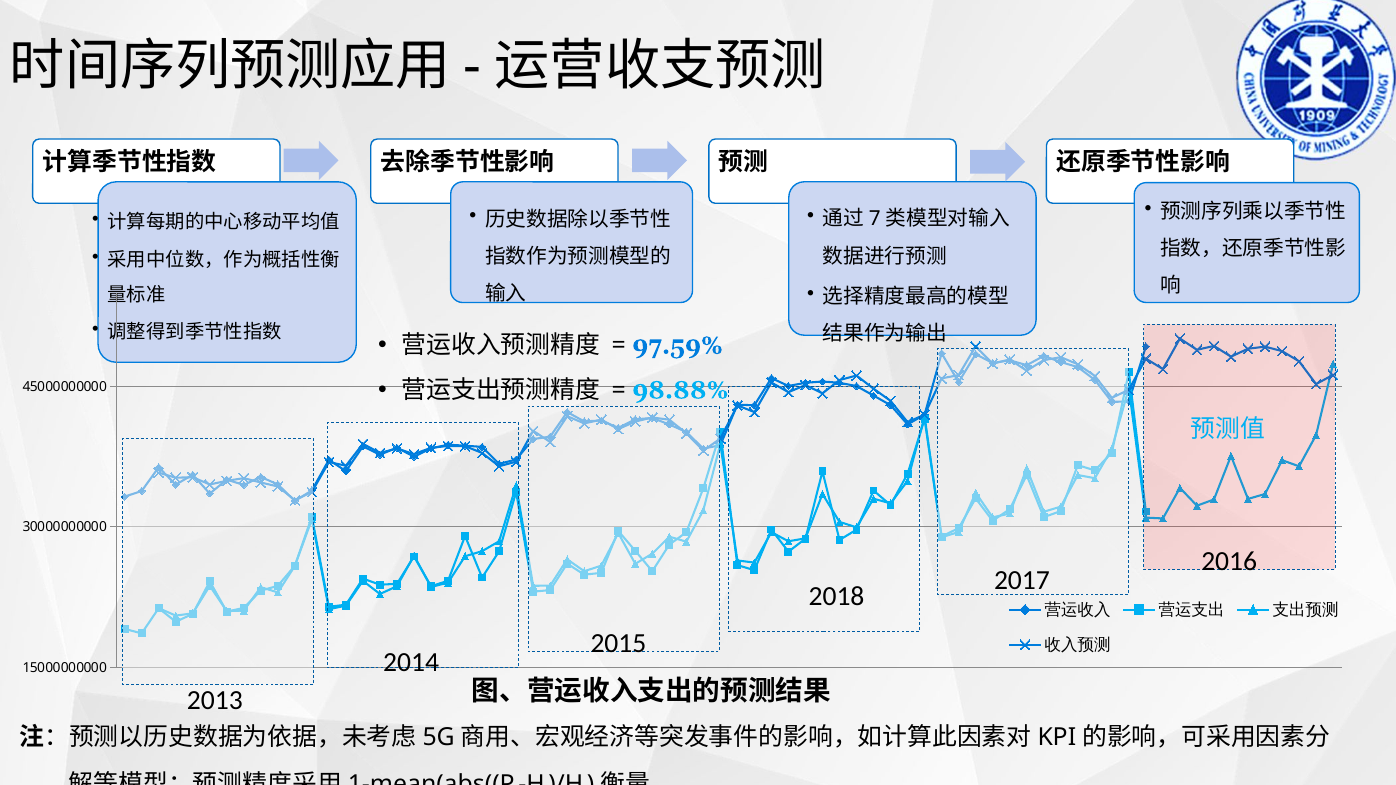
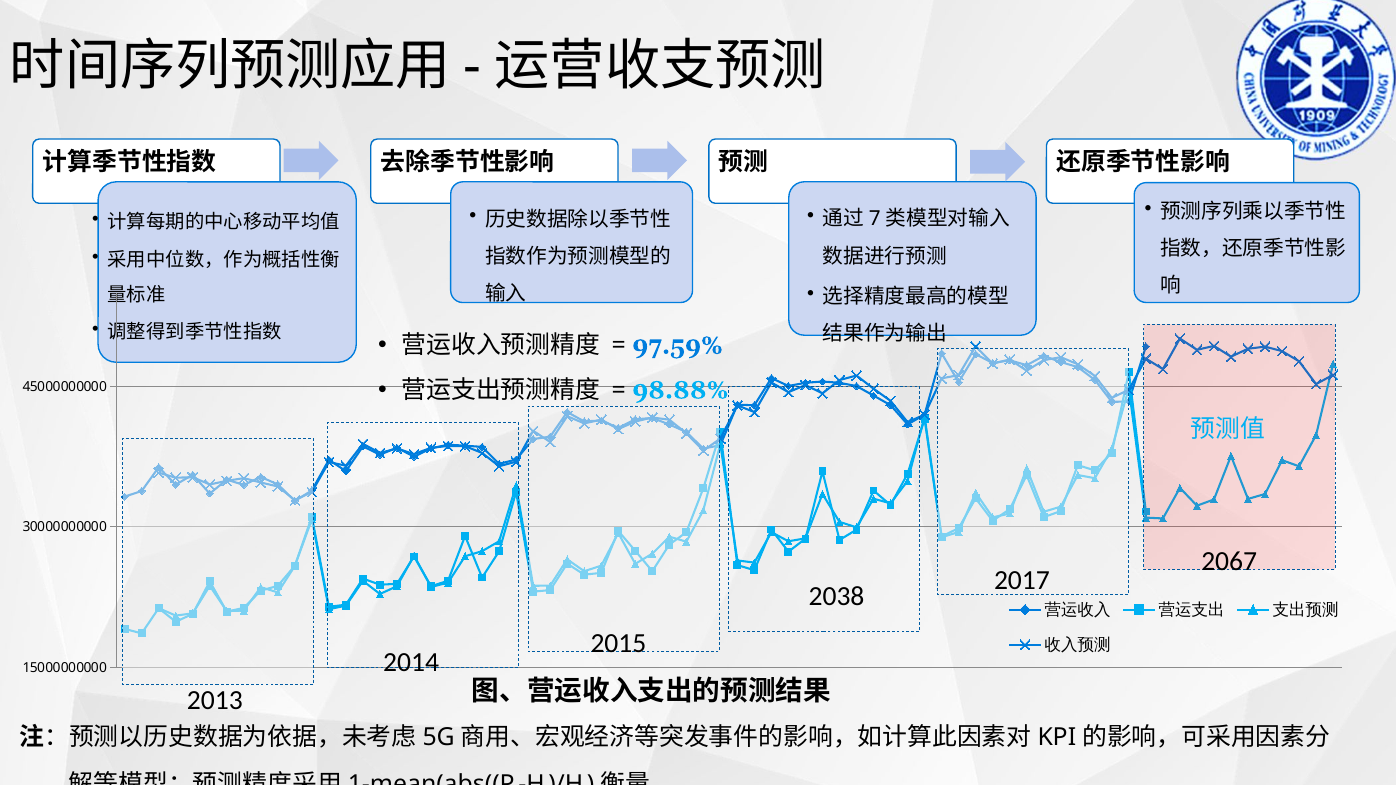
2016: 2016 -> 2067
2018: 2018 -> 2038
